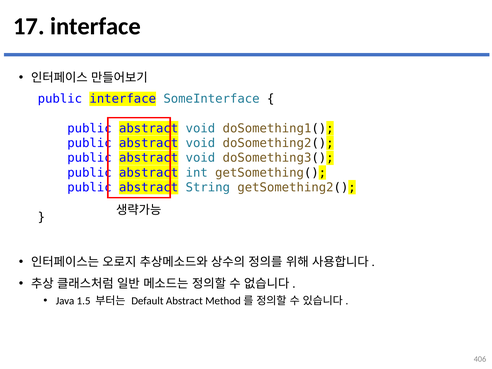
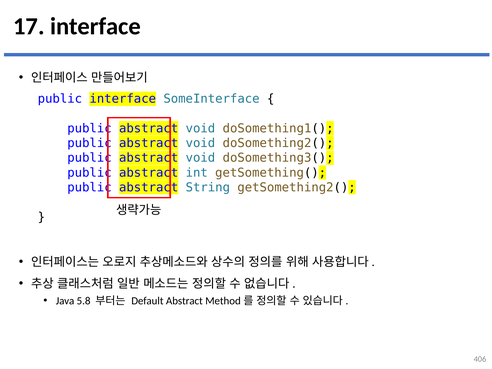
1.5: 1.5 -> 5.8
